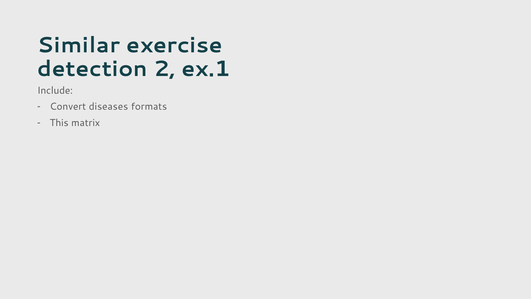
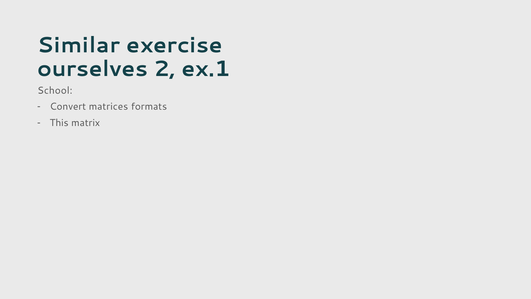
detection: detection -> ourselves
Include: Include -> School
diseases: diseases -> matrices
